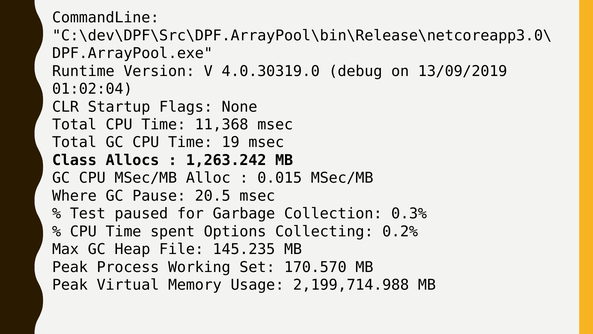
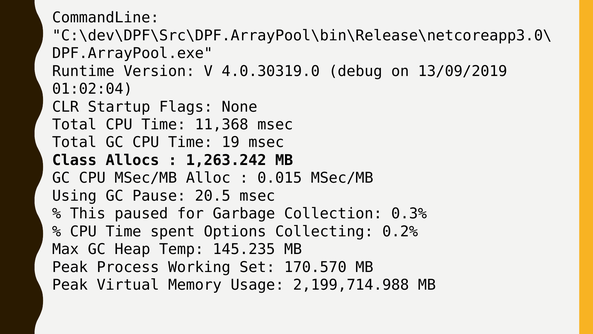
Where: Where -> Using
Test: Test -> This
File: File -> Temp
